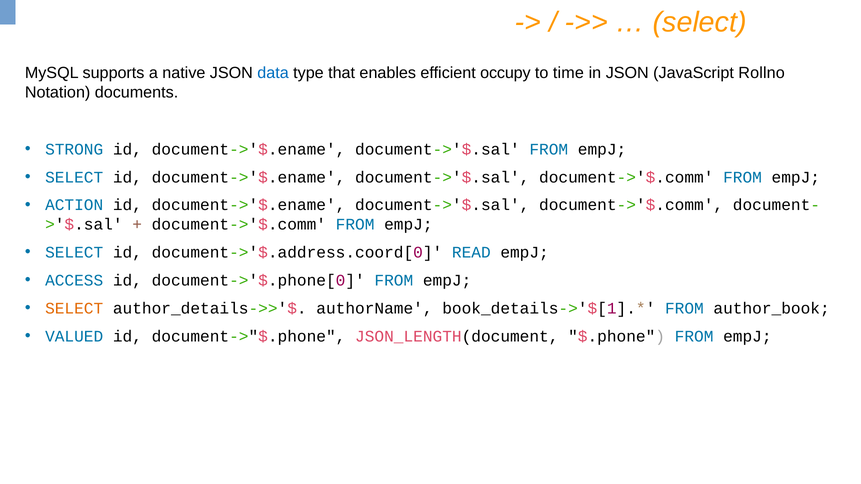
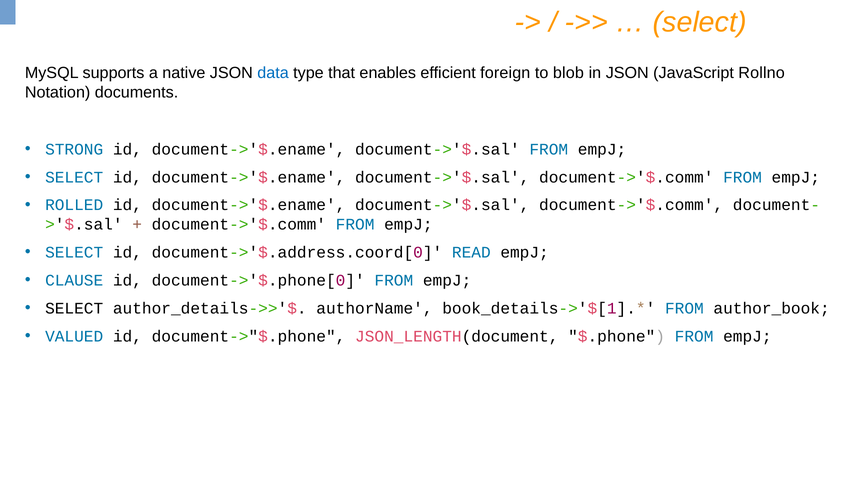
occupy: occupy -> foreign
time: time -> blob
ACTION: ACTION -> ROLLED
ACCESS: ACCESS -> CLAUSE
SELECT at (74, 309) colour: orange -> black
